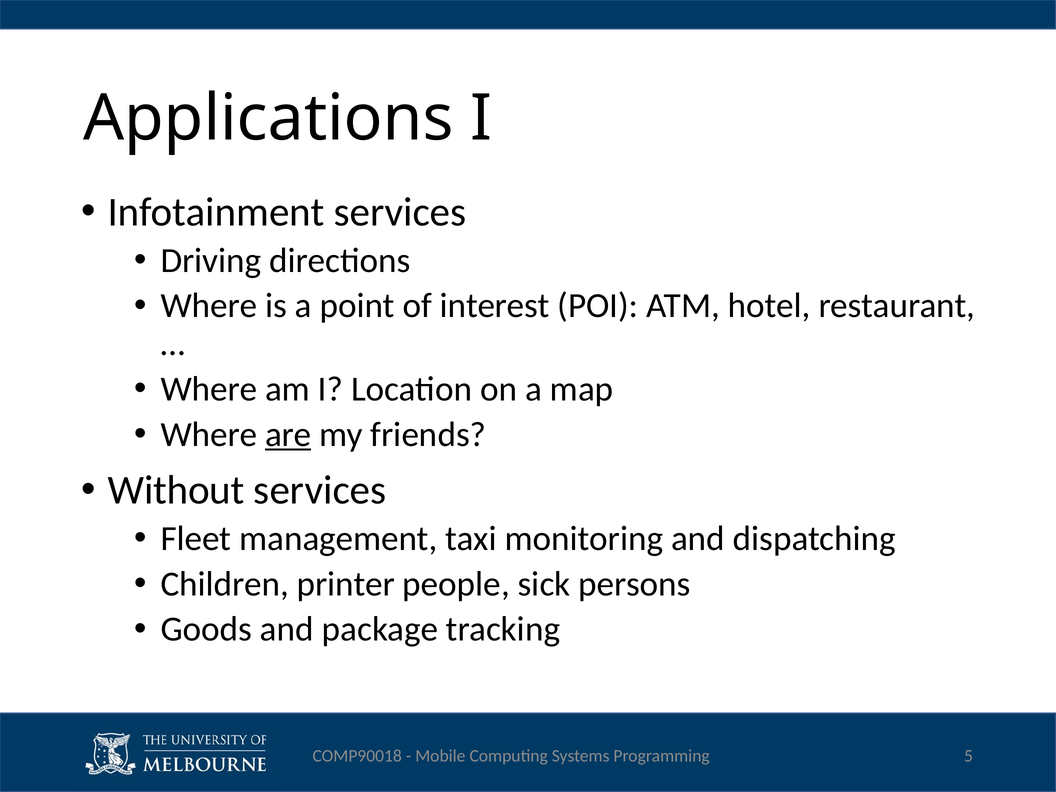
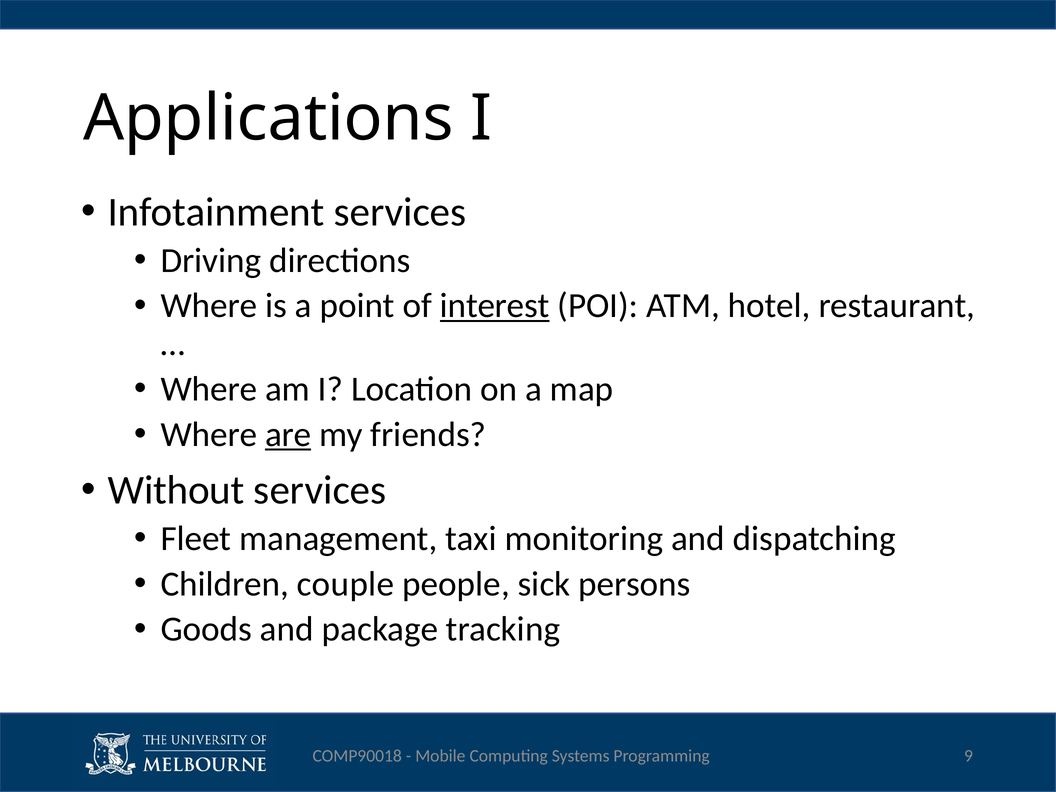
interest underline: none -> present
printer: printer -> couple
5: 5 -> 9
